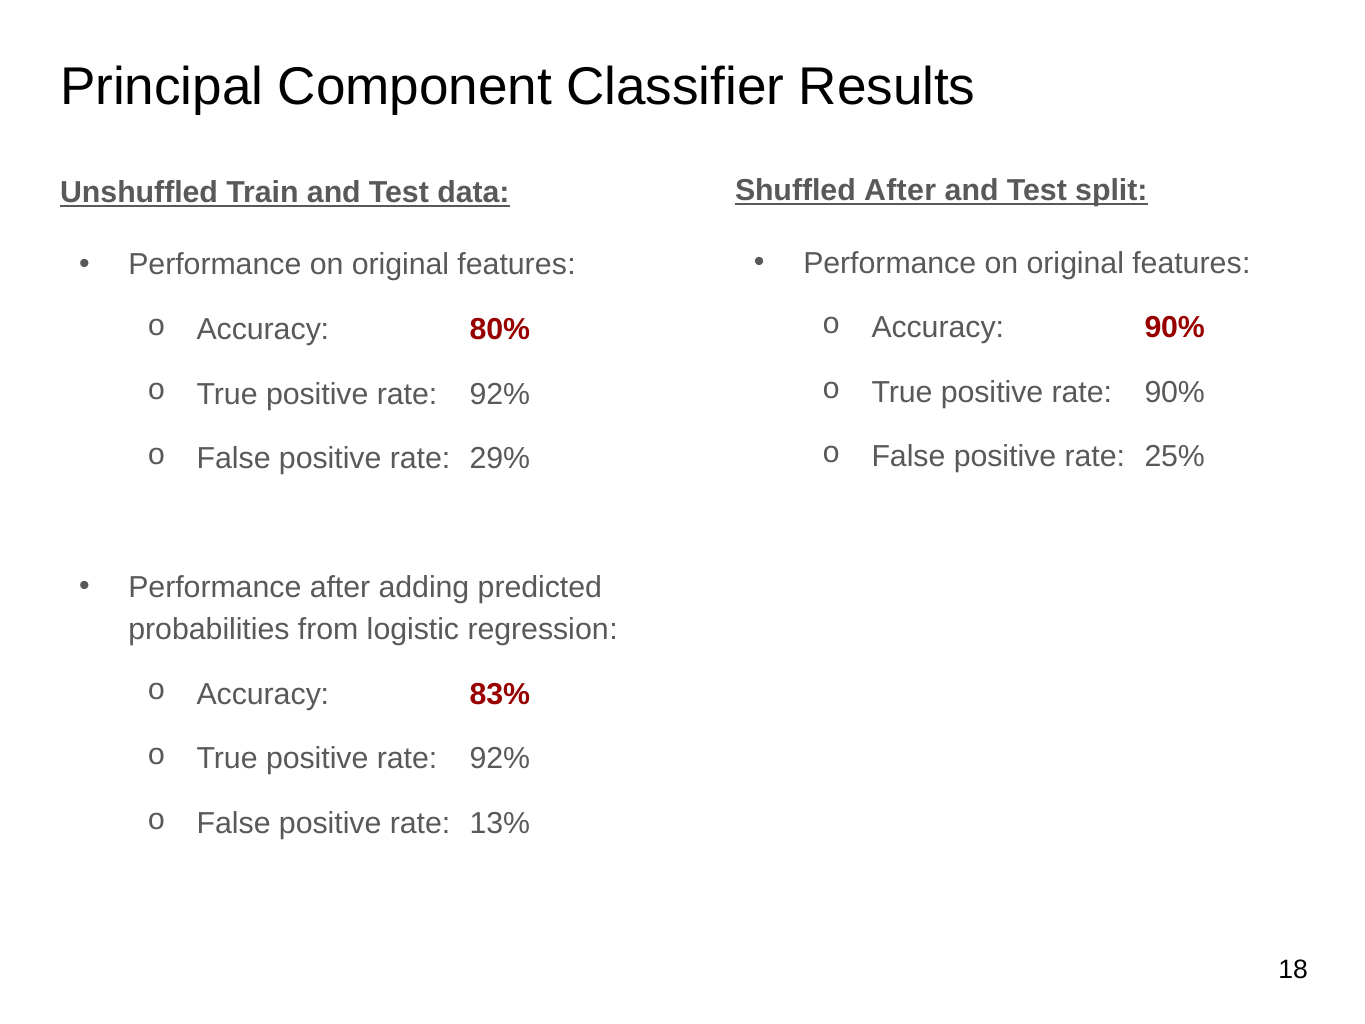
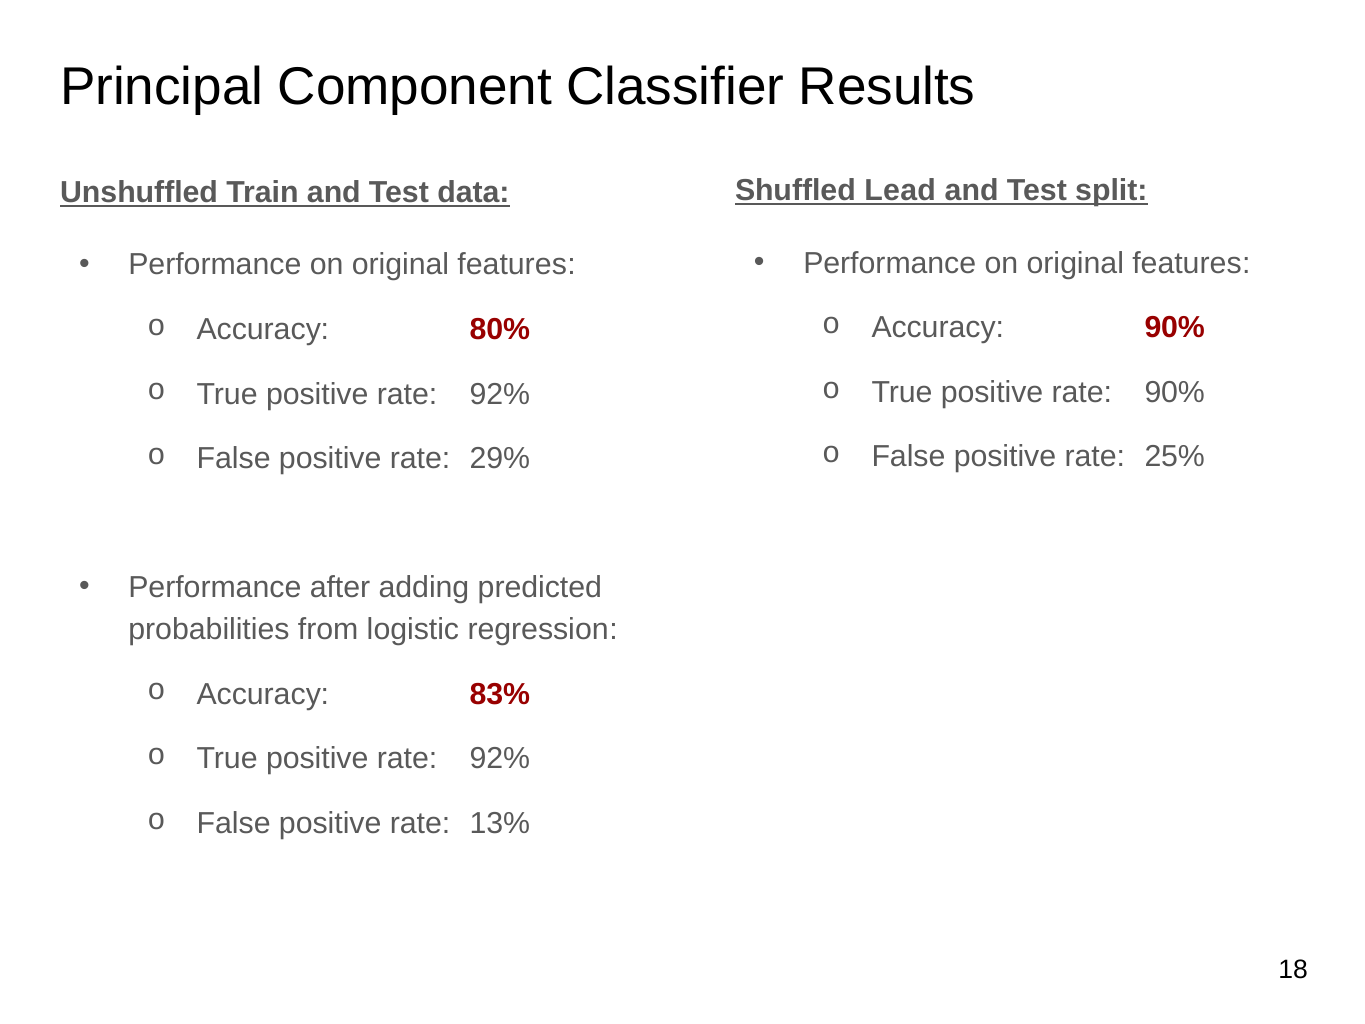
Shuffled After: After -> Lead
